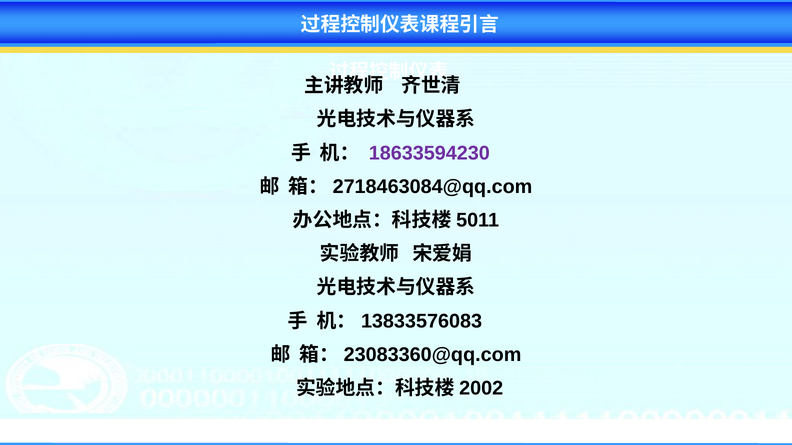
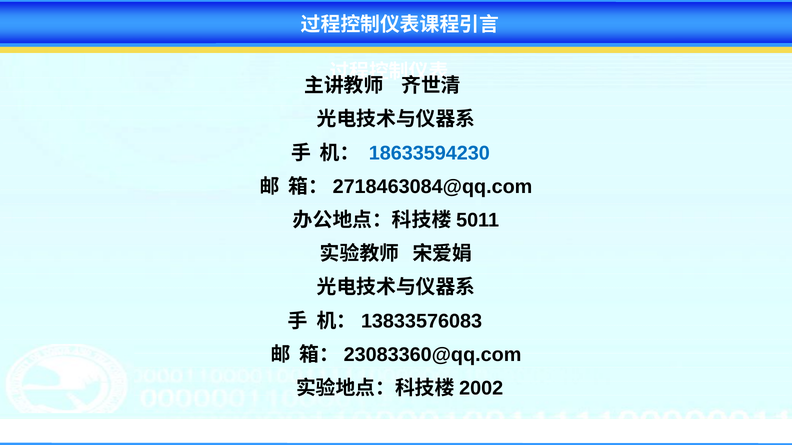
18633594230 colour: purple -> blue
